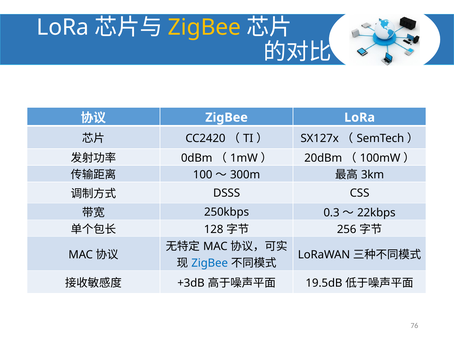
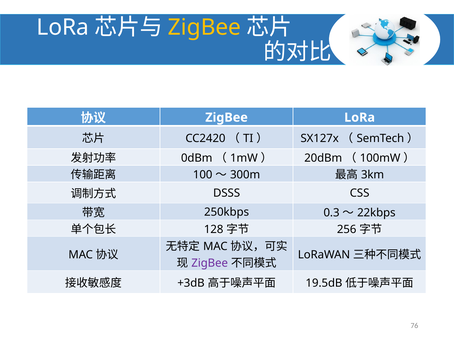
ZigBee at (210, 263) colour: blue -> purple
